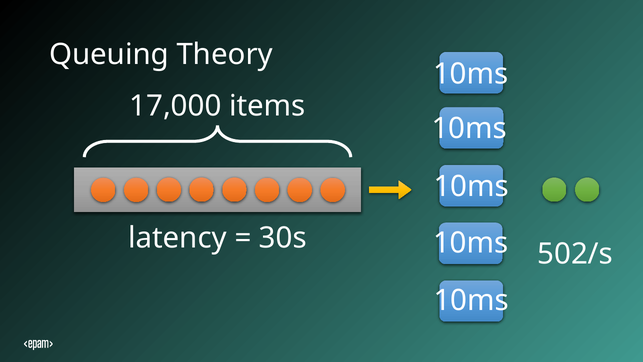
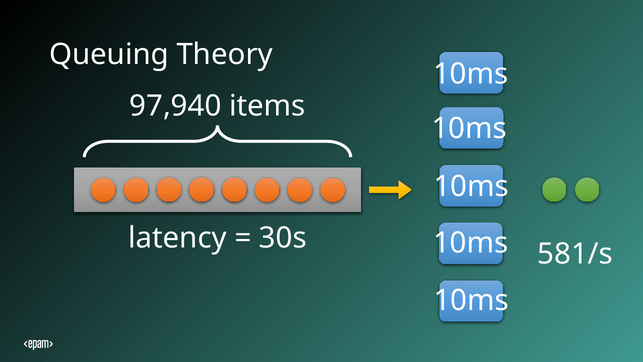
17,000: 17,000 -> 97,940
502/s: 502/s -> 581/s
